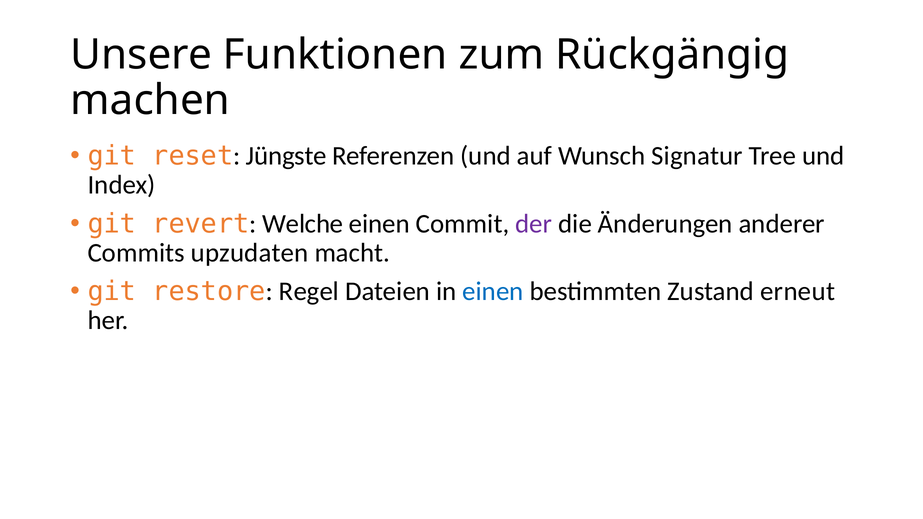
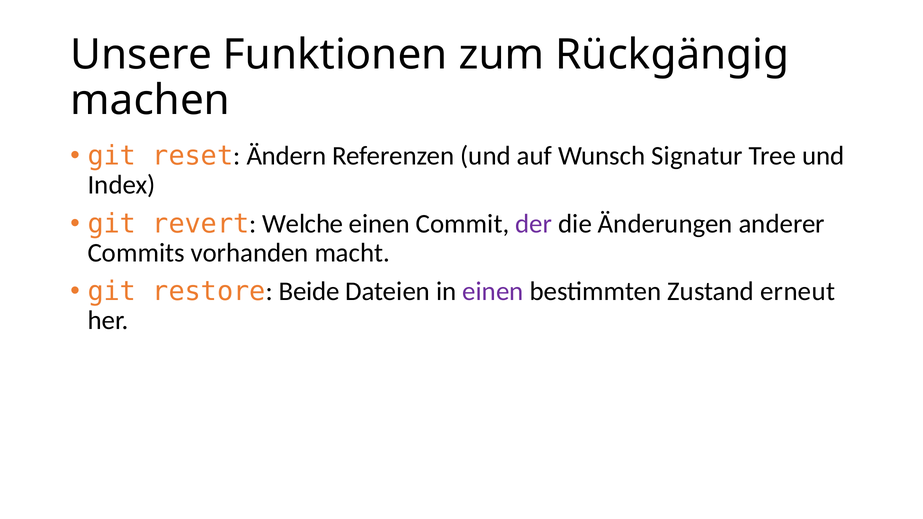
Jüngste: Jüngste -> Ändern
upzudaten: upzudaten -> vorhanden
Regel: Regel -> Beide
einen at (493, 292) colour: blue -> purple
